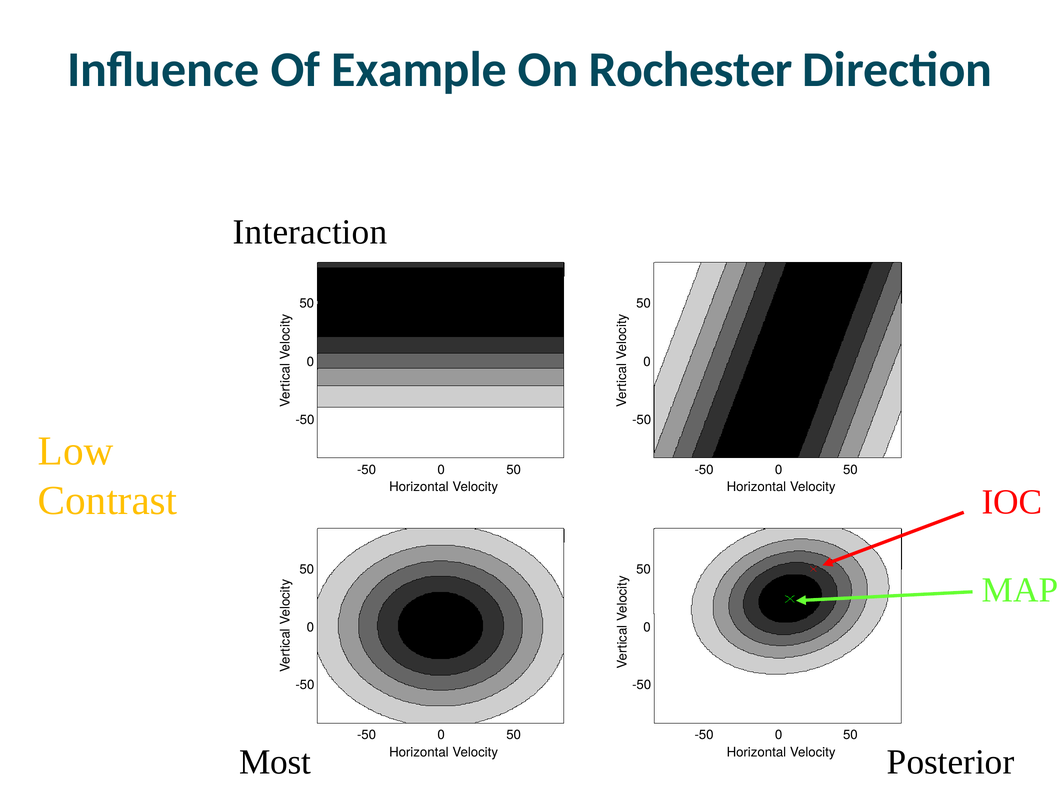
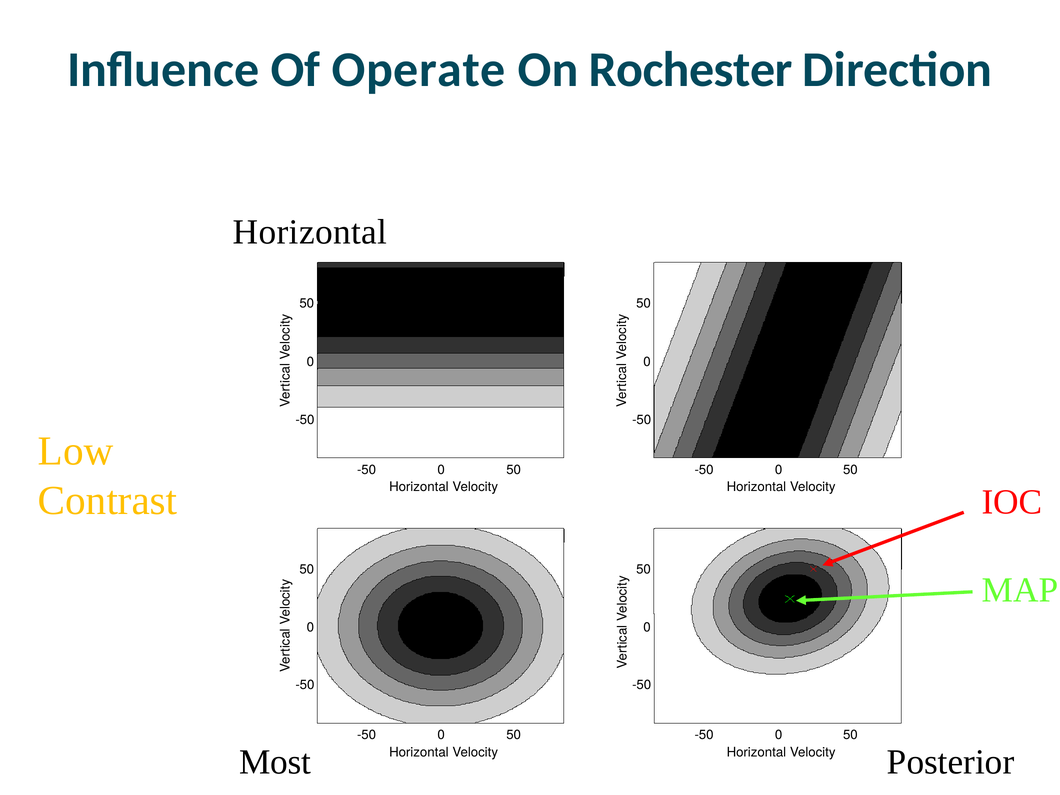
Example: Example -> Operate
Interaction at (310, 232): Interaction -> Horizontal
